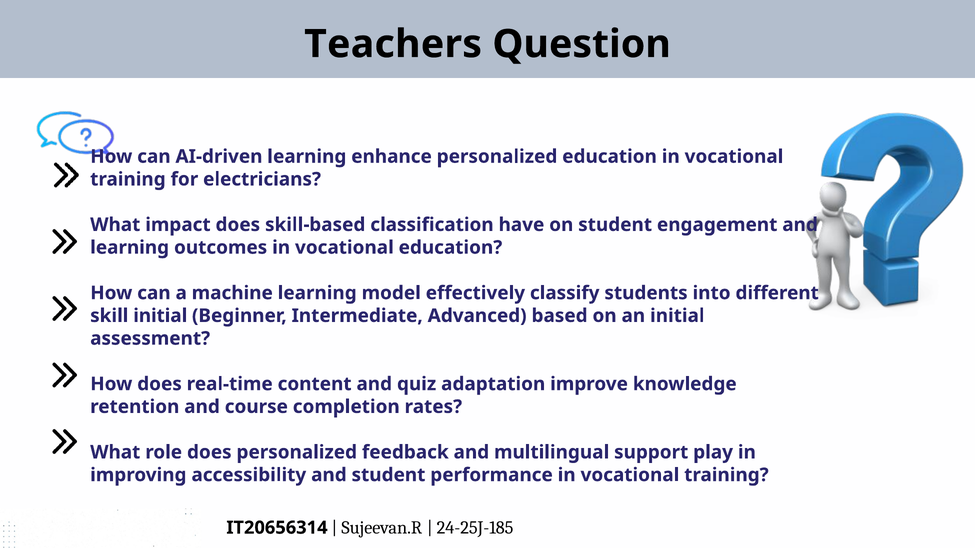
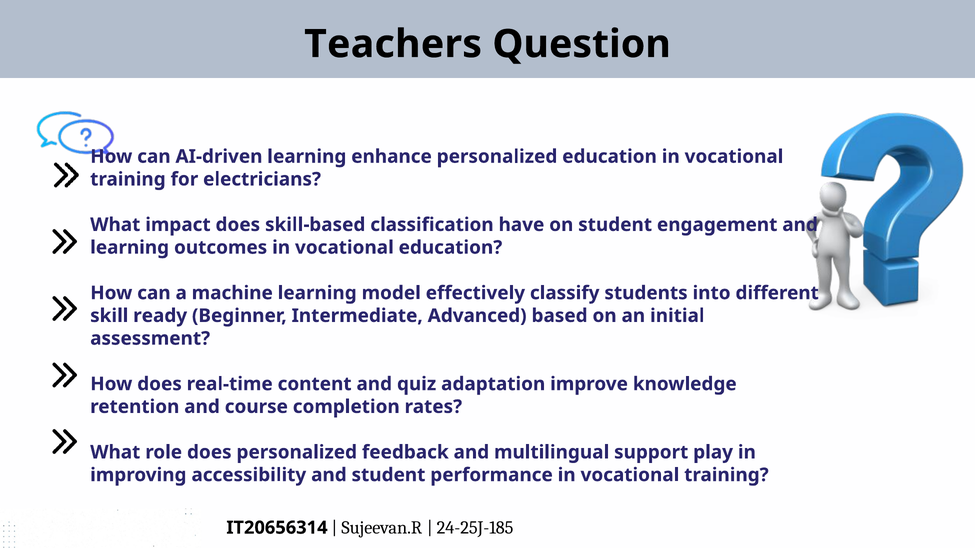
skill initial: initial -> ready
